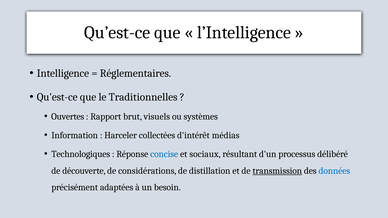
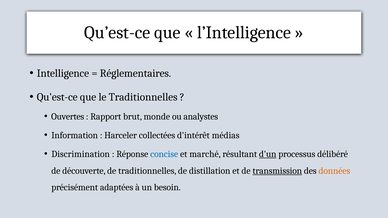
visuels: visuels -> monde
systèmes: systèmes -> analystes
Technologiques: Technologiques -> Discrimination
sociaux: sociaux -> marché
d'un underline: none -> present
de considérations: considérations -> traditionnelles
données colour: blue -> orange
